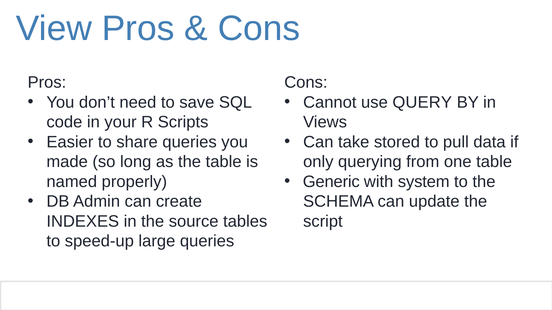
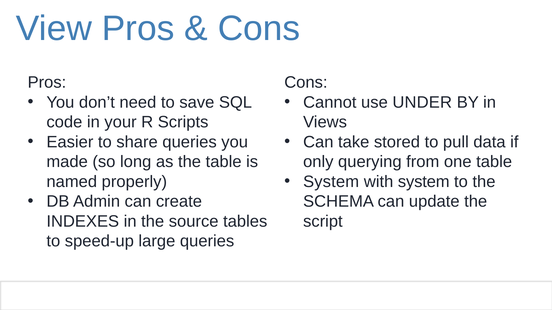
QUERY: QUERY -> UNDER
Generic at (331, 182): Generic -> System
